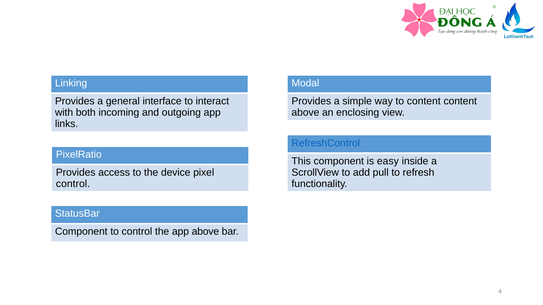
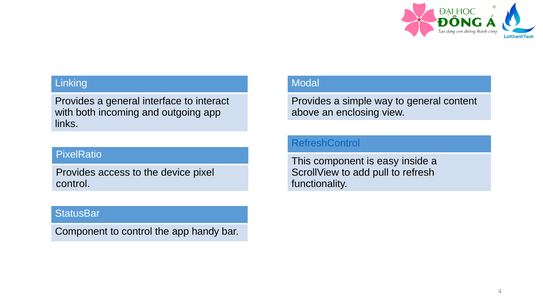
to content: content -> general
app above: above -> handy
